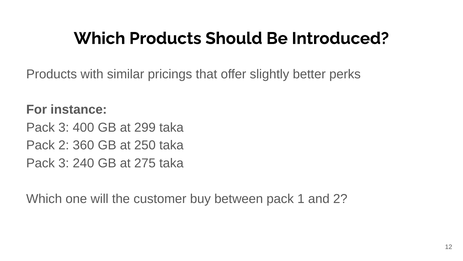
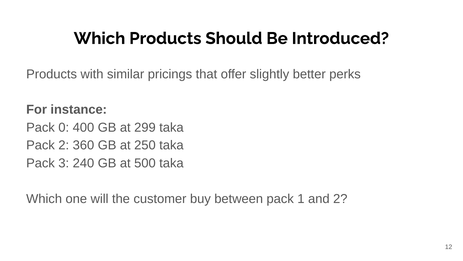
3 at (64, 127): 3 -> 0
275: 275 -> 500
